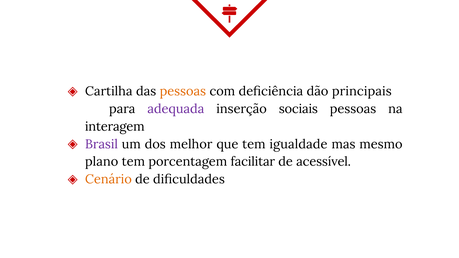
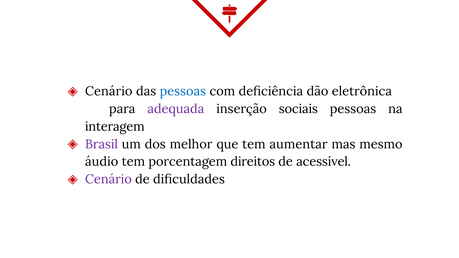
Cartilha at (109, 91): Cartilha -> Cenário
pessoas at (183, 91) colour: orange -> blue
principais: principais -> eletrônica
igualdade: igualdade -> aumentar
plano: plano -> áudio
facilitar: facilitar -> direitos
Cenário at (108, 179) colour: orange -> purple
